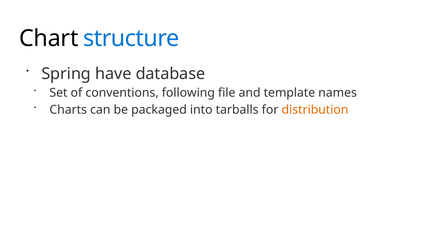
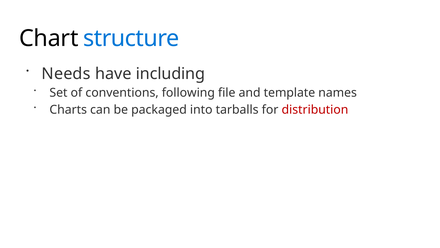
Spring: Spring -> Needs
database: database -> including
distribution colour: orange -> red
